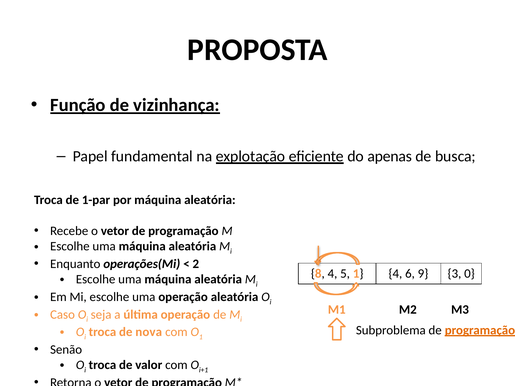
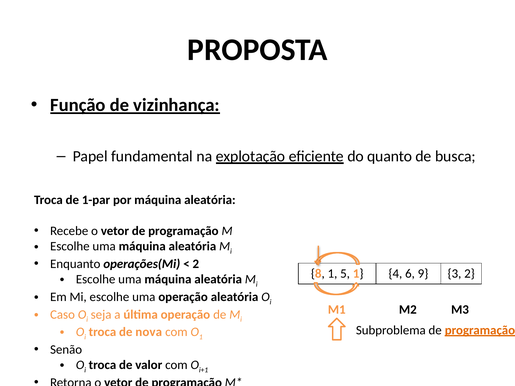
apenas: apenas -> quanto
8 4: 4 -> 1
3 0: 0 -> 2
